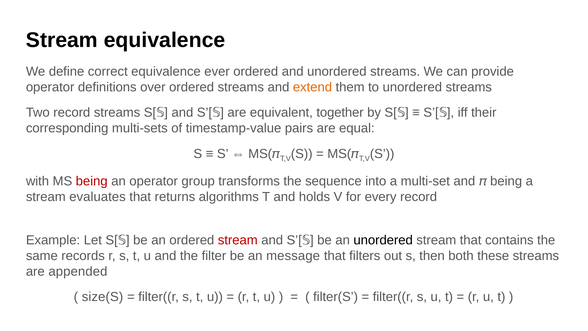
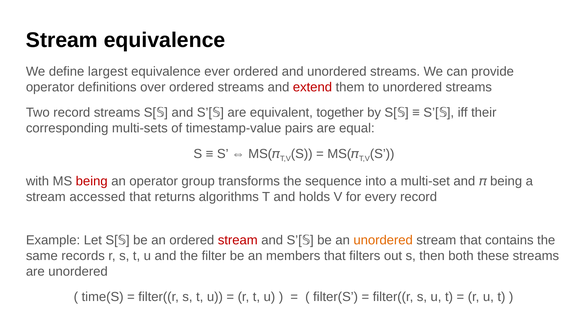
correct: correct -> largest
extend colour: orange -> red
evaluates: evaluates -> accessed
unordered at (383, 240) colour: black -> orange
message: message -> members
are appended: appended -> unordered
size(S: size(S -> time(S
